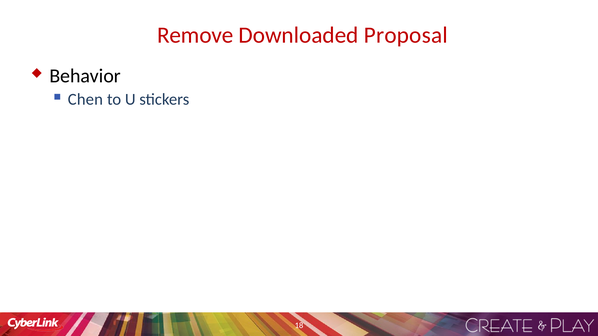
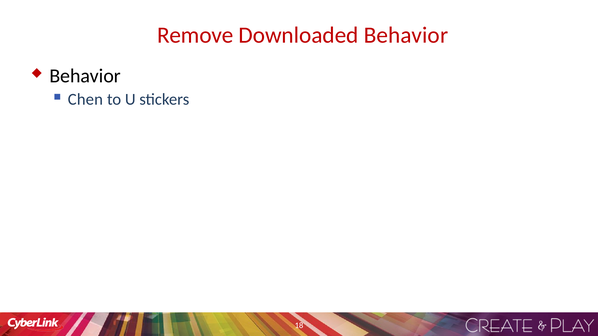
Downloaded Proposal: Proposal -> Behavior
